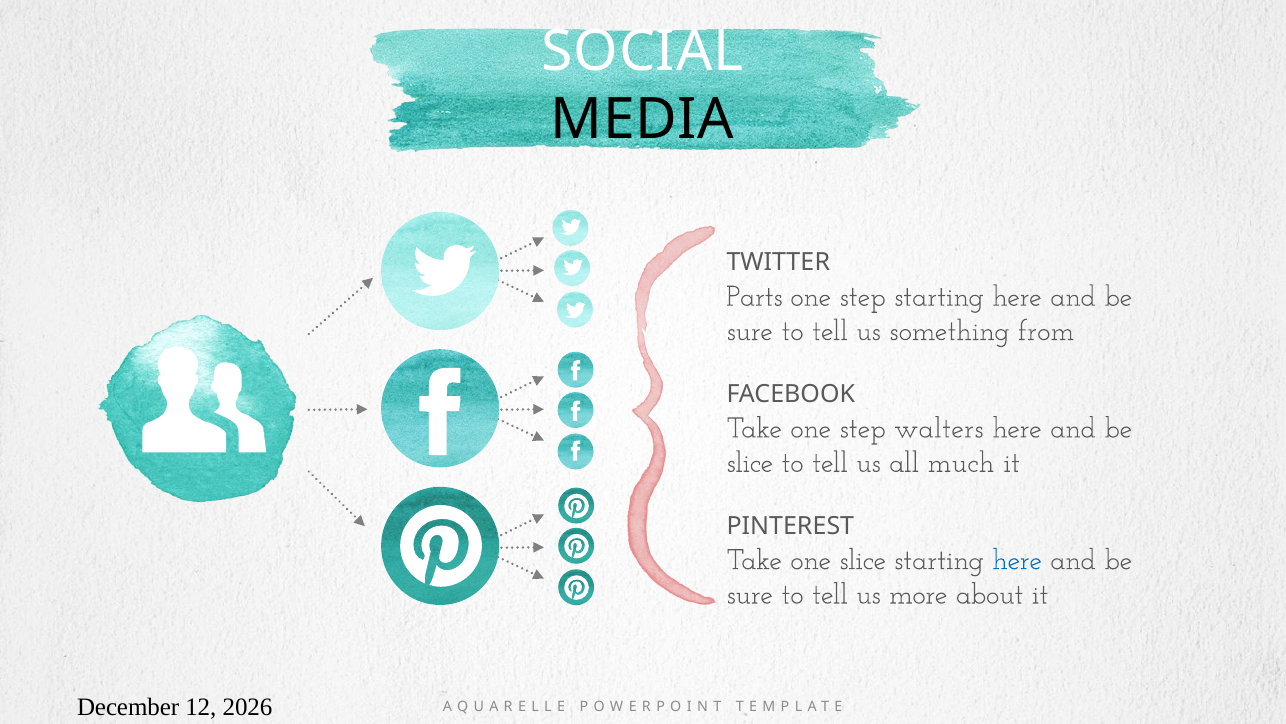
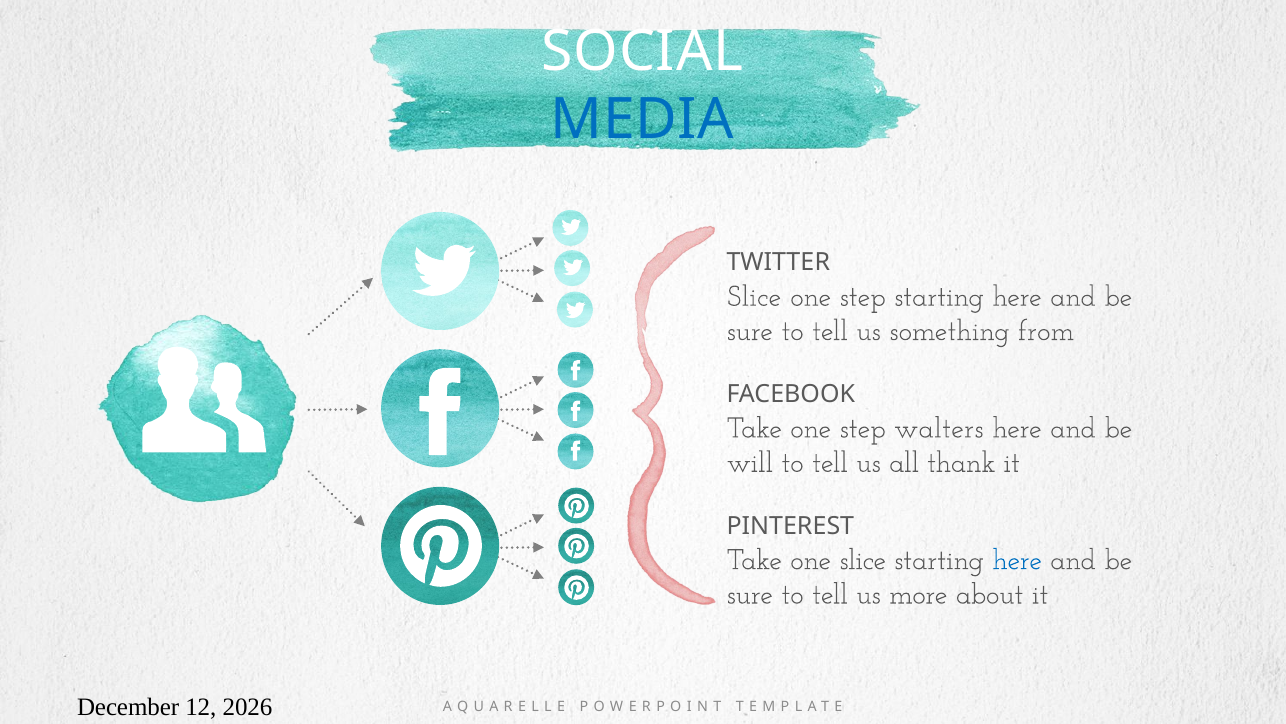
MEDIA colour: black -> blue
Parts at (754, 296): Parts -> Slice
slice at (750, 462): slice -> will
much: much -> thank
